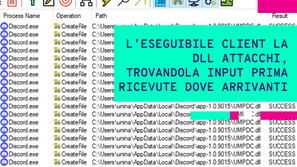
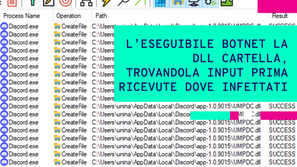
CLIENT: CLIENT -> BOTNET
ATTACCHI: ATTACCHI -> CARTELLA
ARRIVANTI: ARRIVANTI -> INFETTATI
